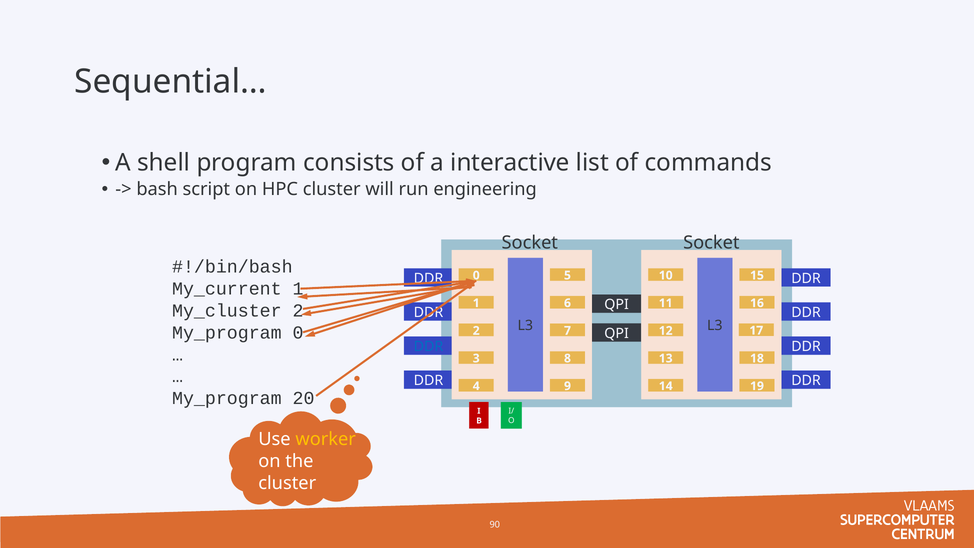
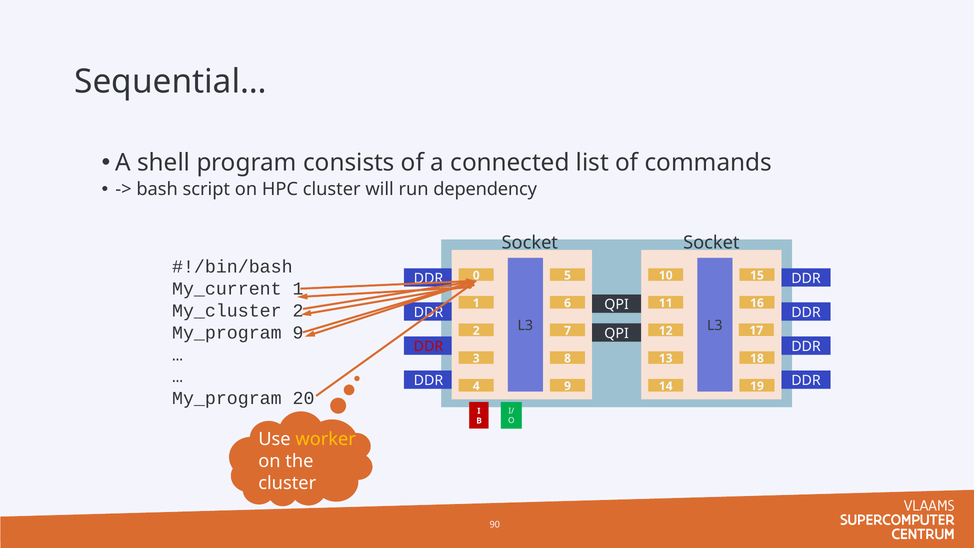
interactive: interactive -> connected
engineering: engineering -> dependency
My_program 0: 0 -> 9
DDR at (428, 347) colour: blue -> red
